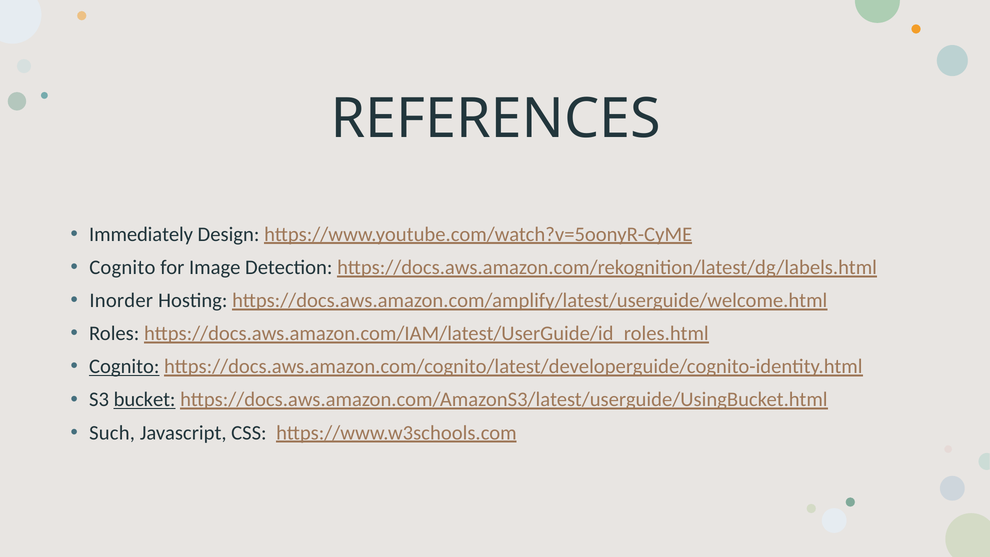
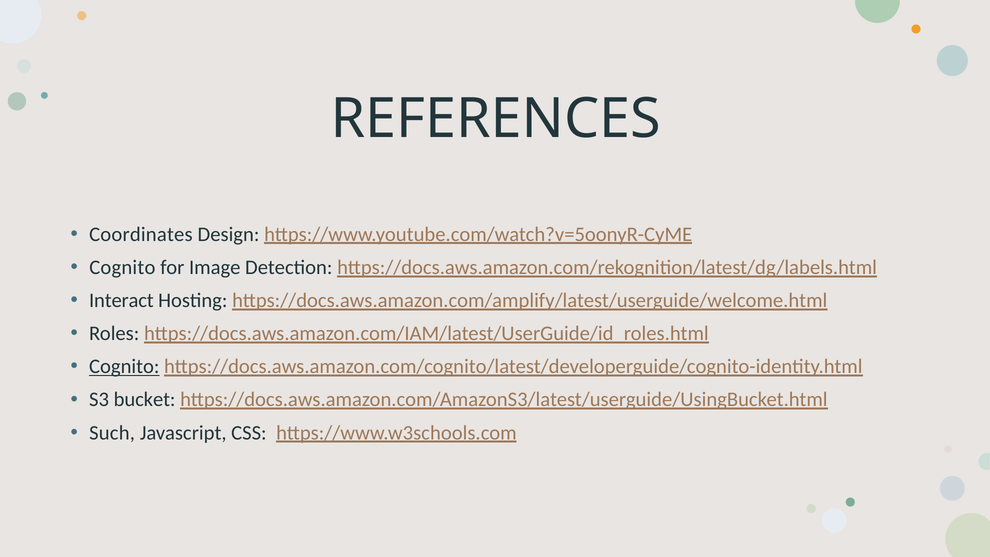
Immediately: Immediately -> Coordinates
Inorder: Inorder -> Interact
bucket underline: present -> none
